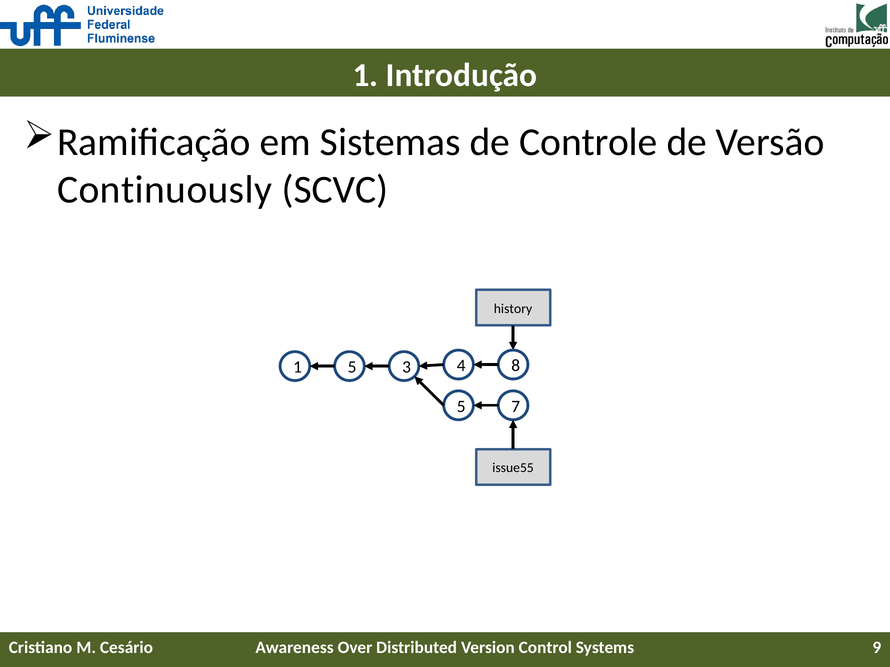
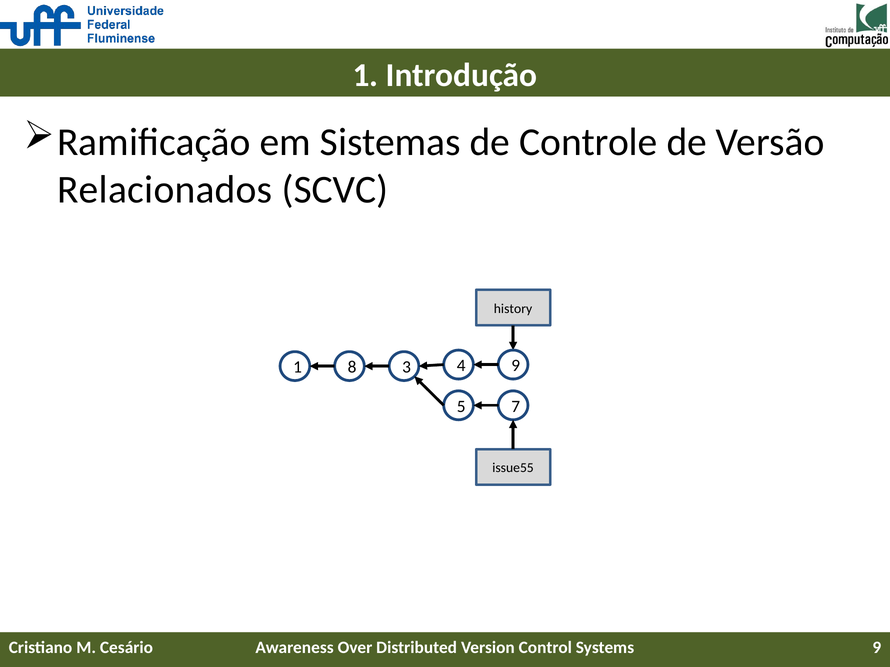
Continuously: Continuously -> Relacionados
1 5: 5 -> 8
4 8: 8 -> 9
